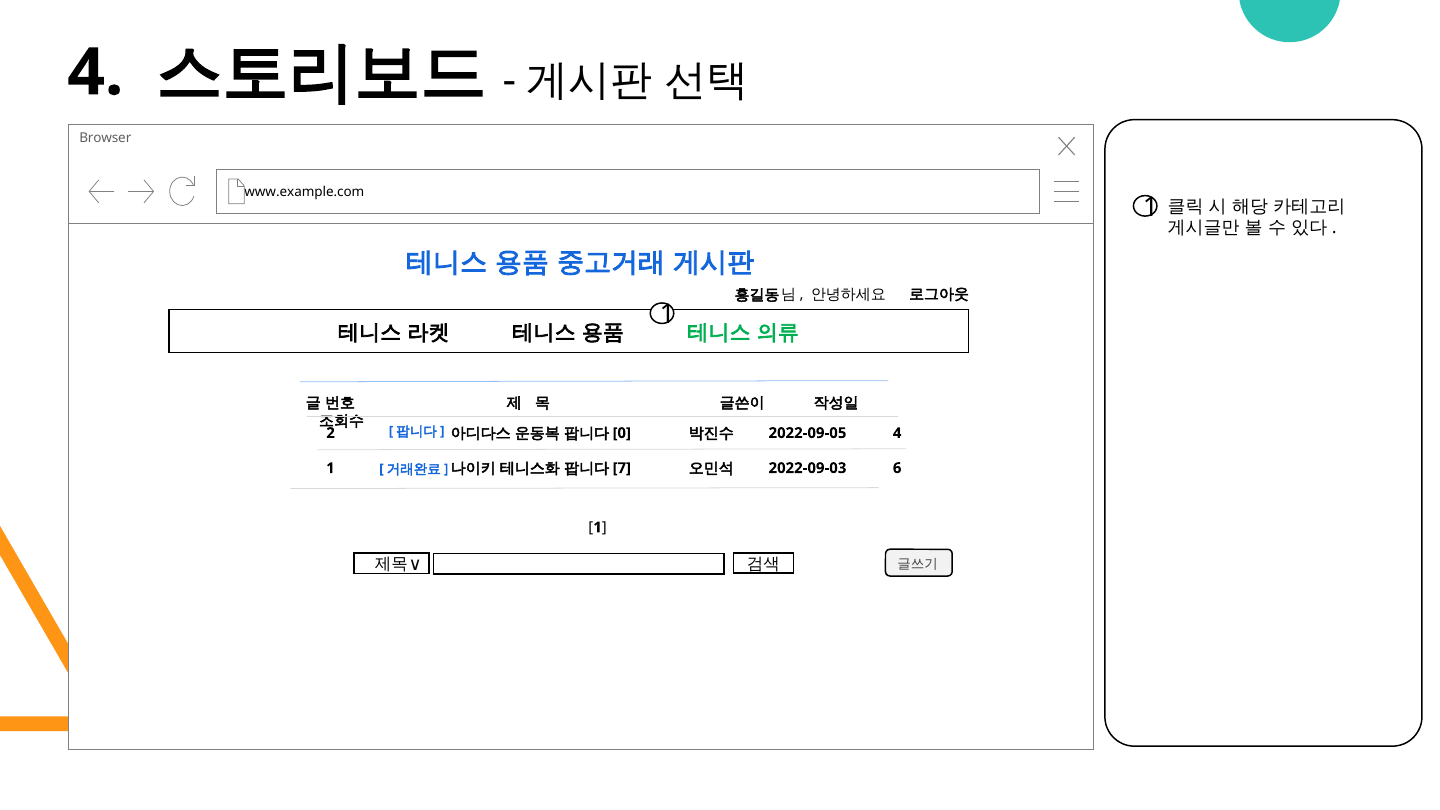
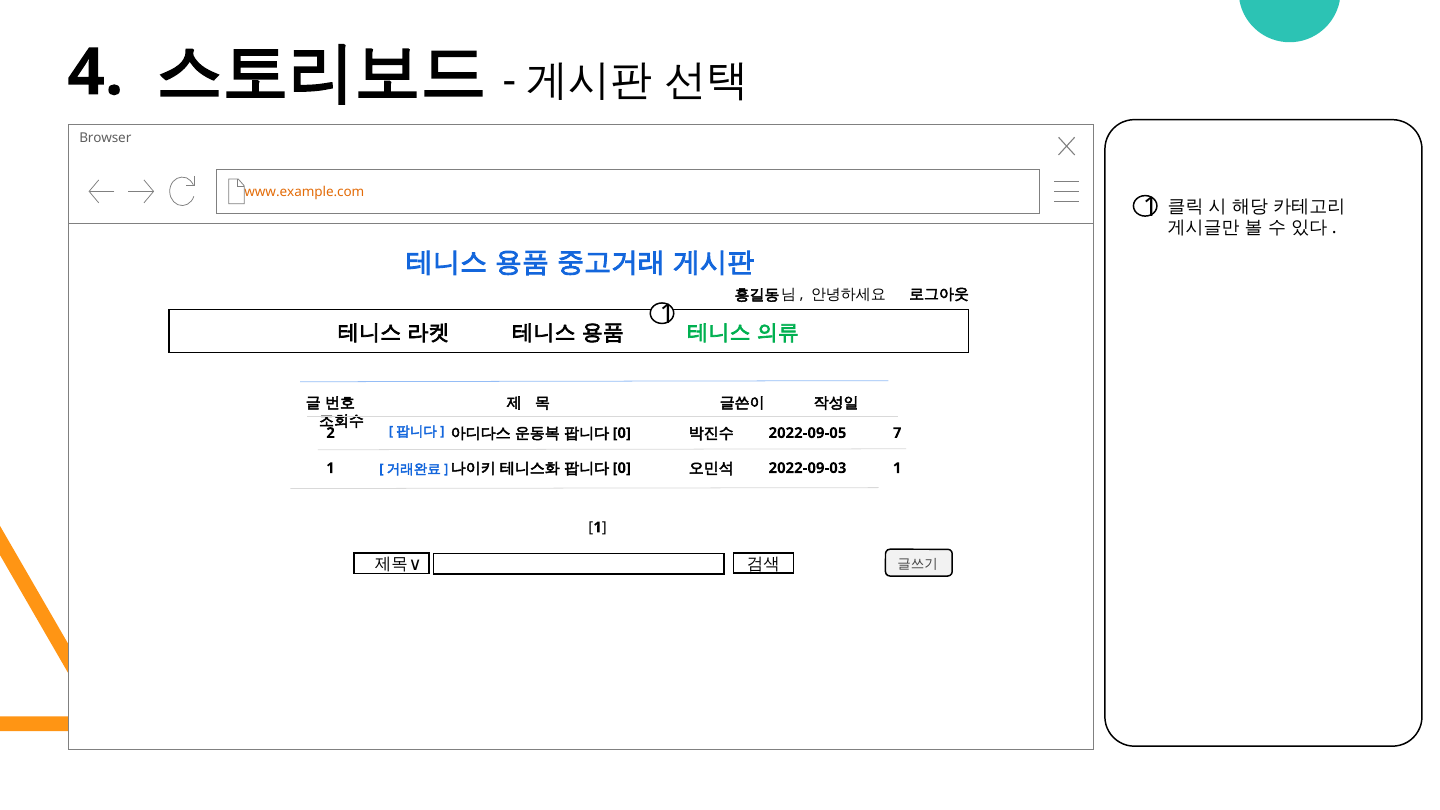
www.example.com colour: black -> orange
2022-09-05 4: 4 -> 7
7 at (622, 468): 7 -> 0
2022-09-03 6: 6 -> 1
